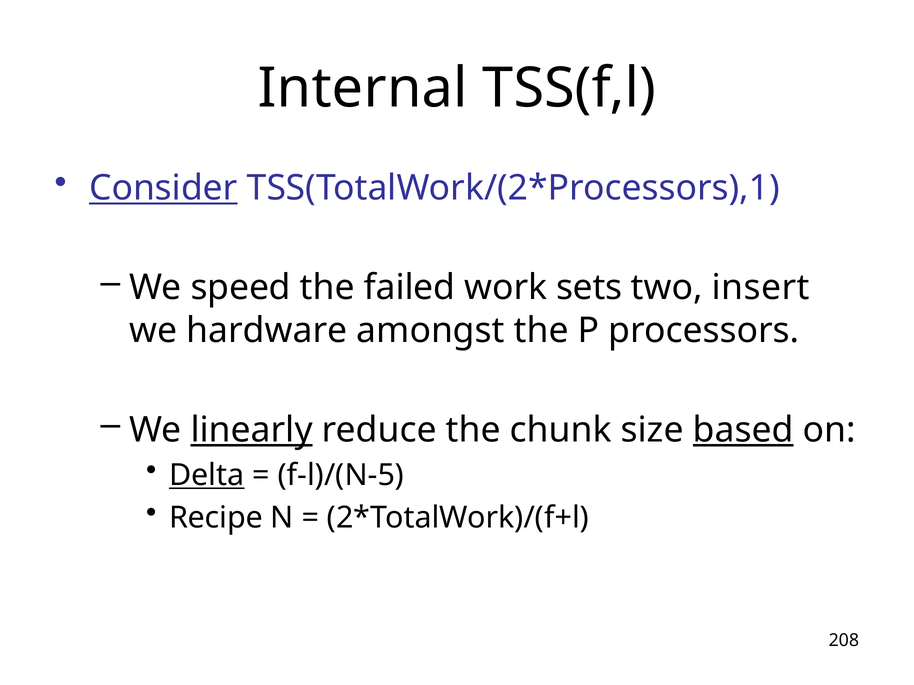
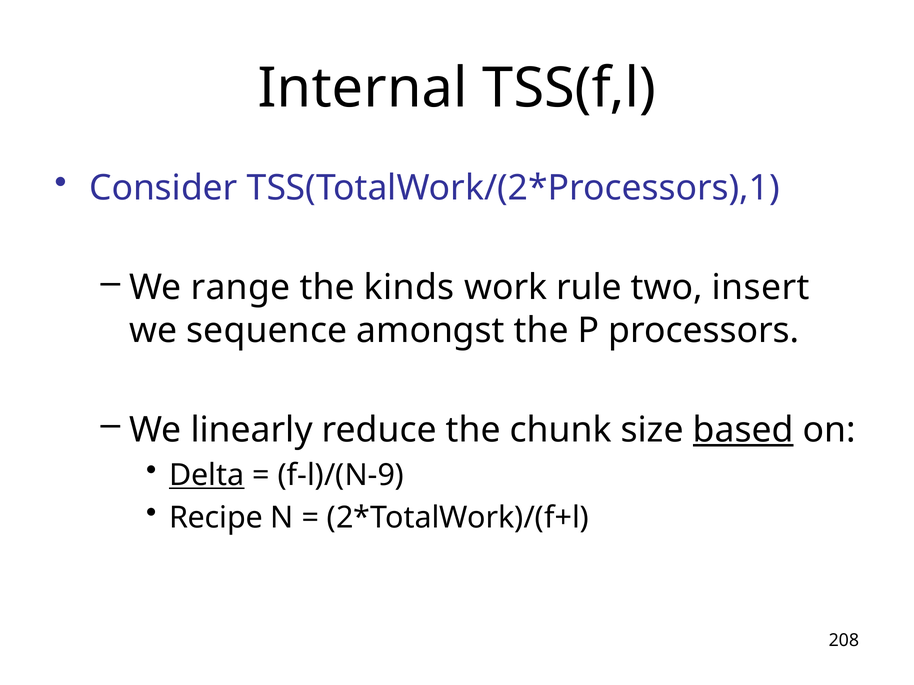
Consider underline: present -> none
speed: speed -> range
failed: failed -> kinds
sets: sets -> rule
hardware: hardware -> sequence
linearly underline: present -> none
f-l)/(N-5: f-l)/(N-5 -> f-l)/(N-9
